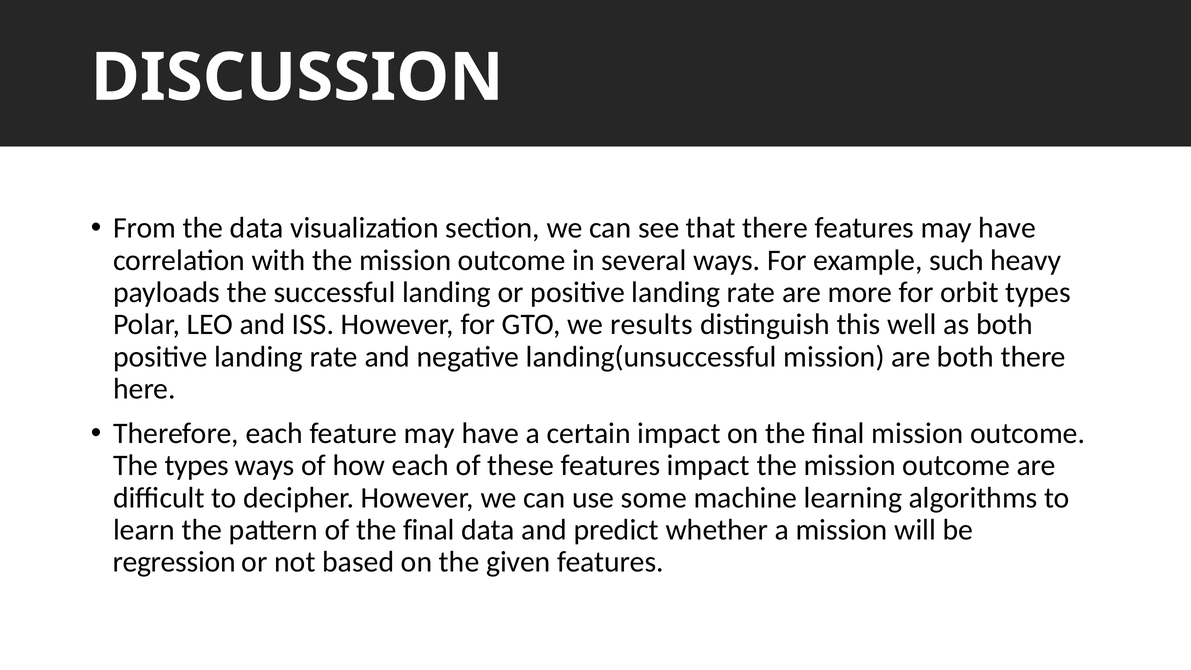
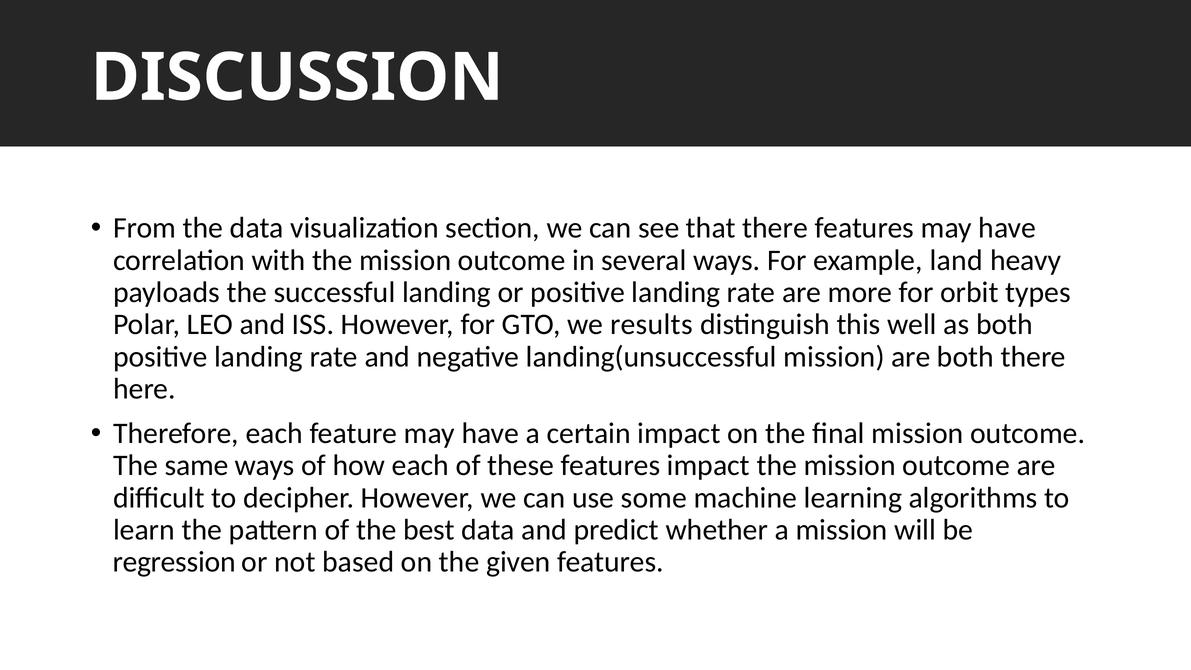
such: such -> land
The types: types -> same
of the final: final -> best
